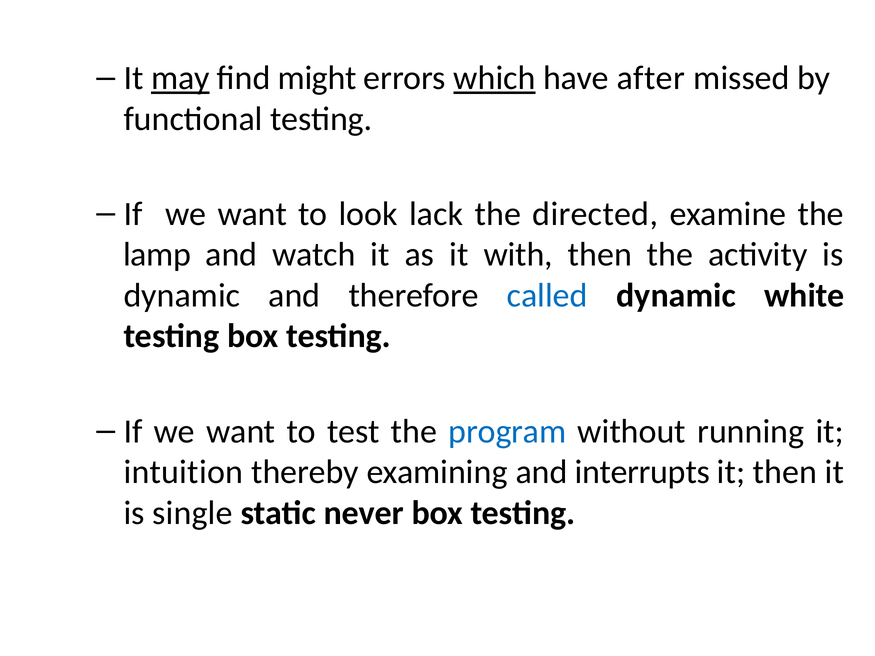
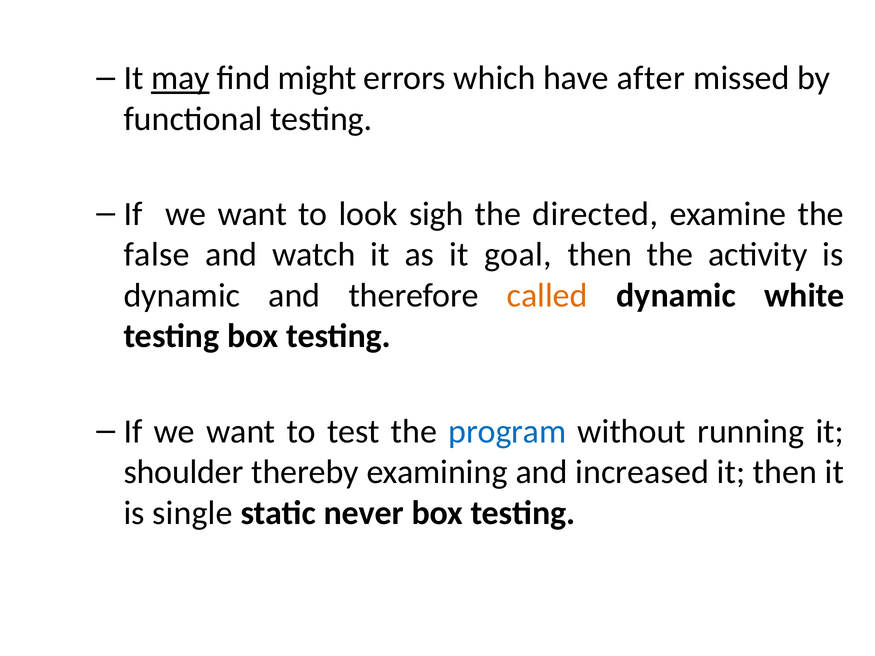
which underline: present -> none
lack: lack -> sigh
lamp: lamp -> false
with: with -> goal
called colour: blue -> orange
intuition: intuition -> shoulder
interrupts: interrupts -> increased
